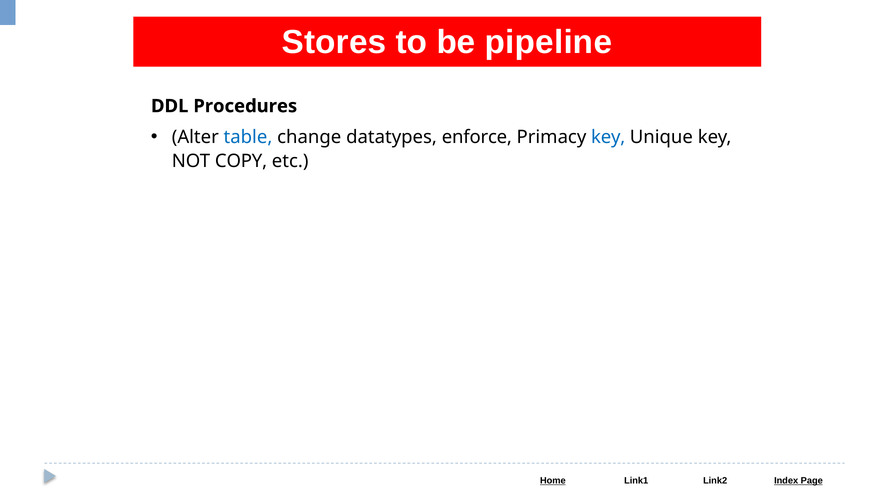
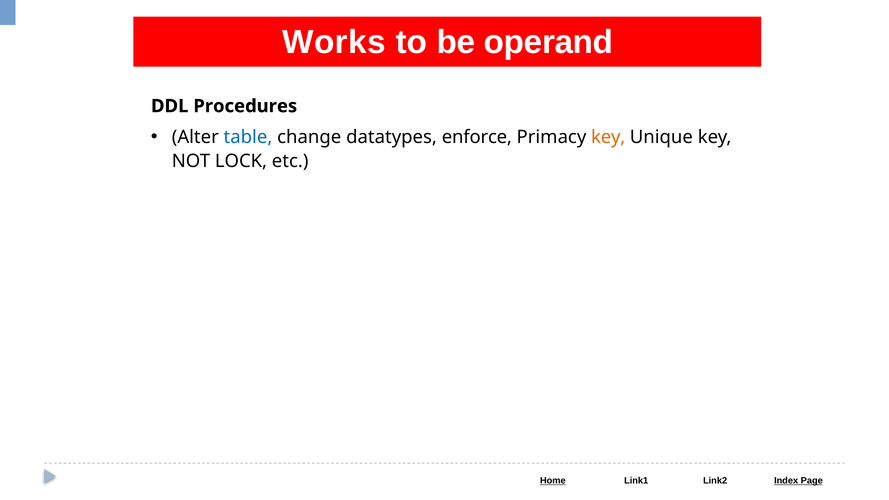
Stores: Stores -> Works
pipeline: pipeline -> operand
key at (608, 137) colour: blue -> orange
COPY: COPY -> LOCK
